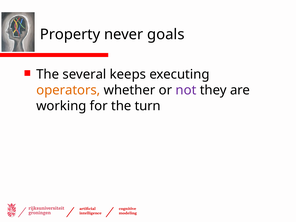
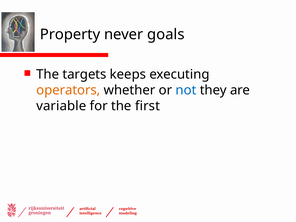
several: several -> targets
not colour: purple -> blue
working: working -> variable
turn: turn -> first
